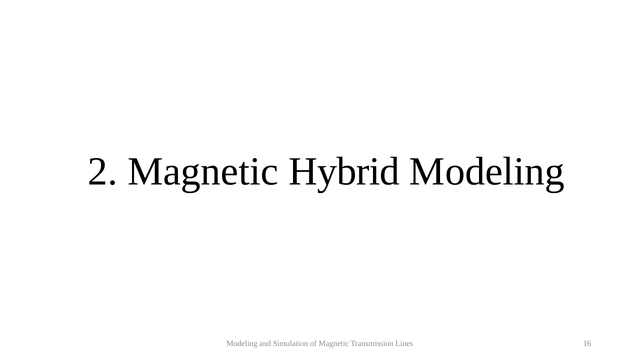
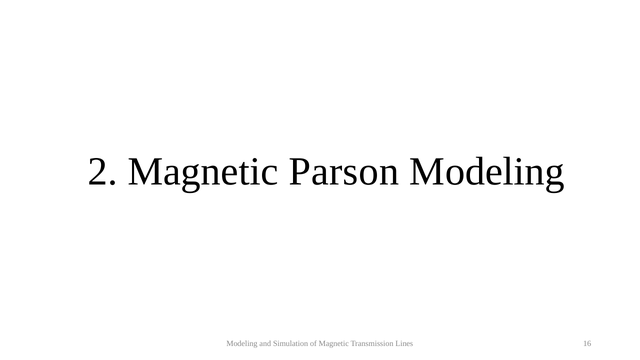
Hybrid: Hybrid -> Parson
